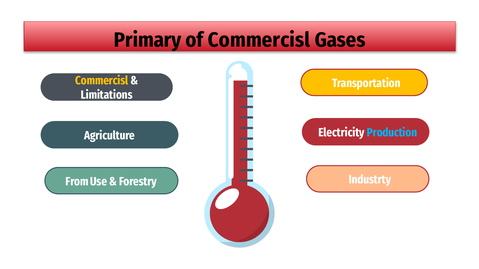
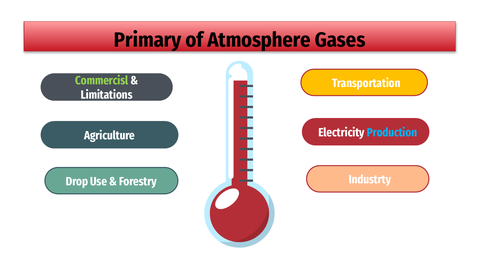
of Commercisl: Commercisl -> Atmosphere
Commercisl at (102, 81) colour: yellow -> light green
From: From -> Drop
